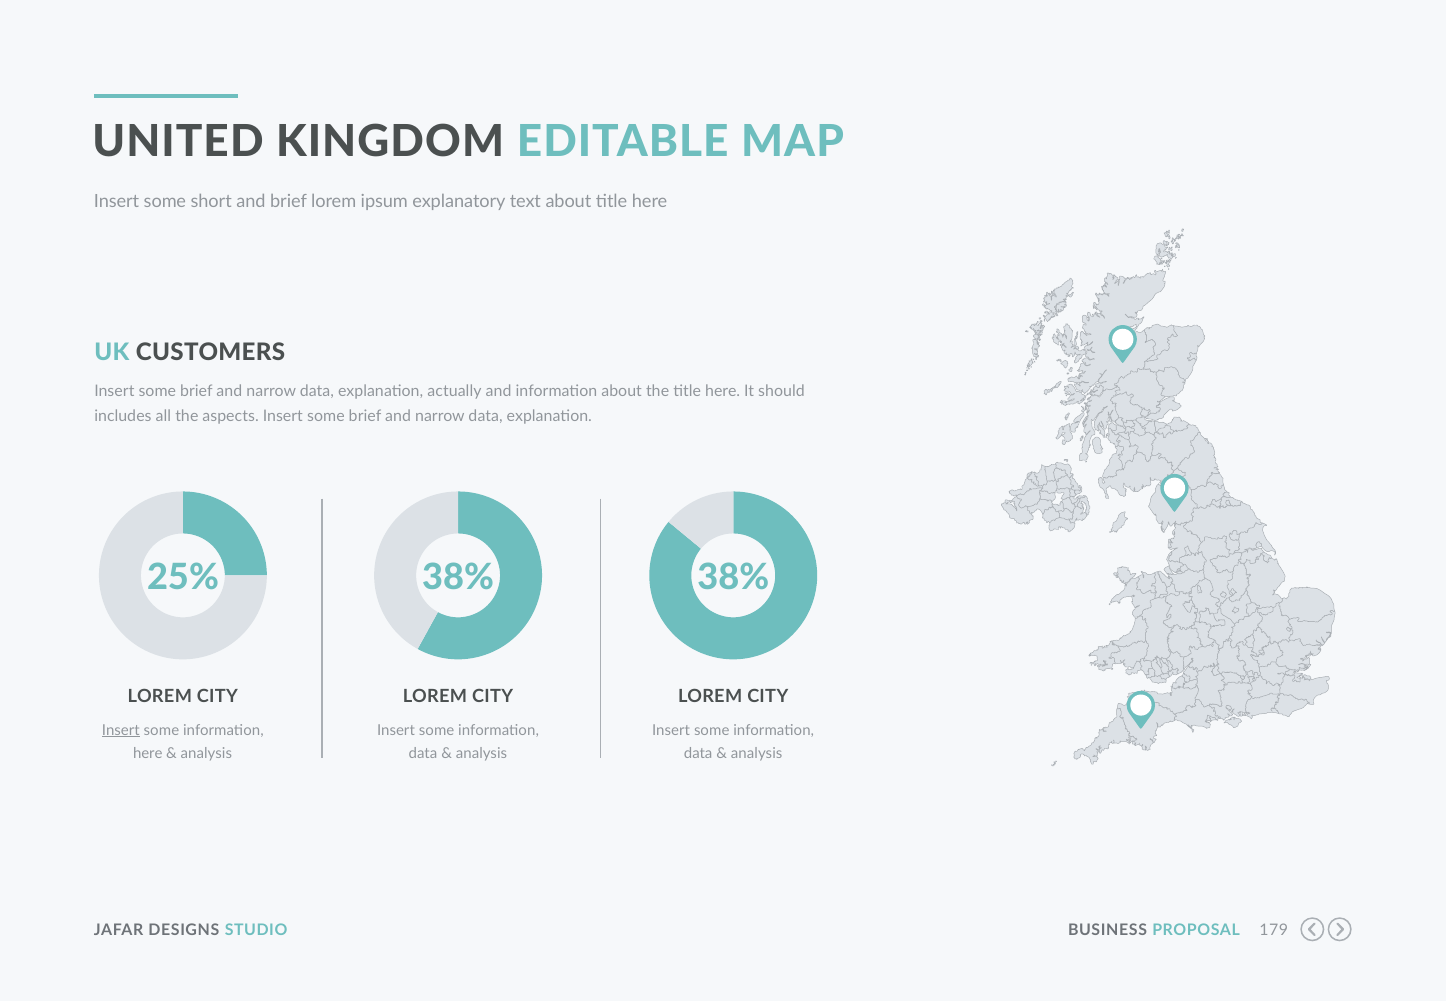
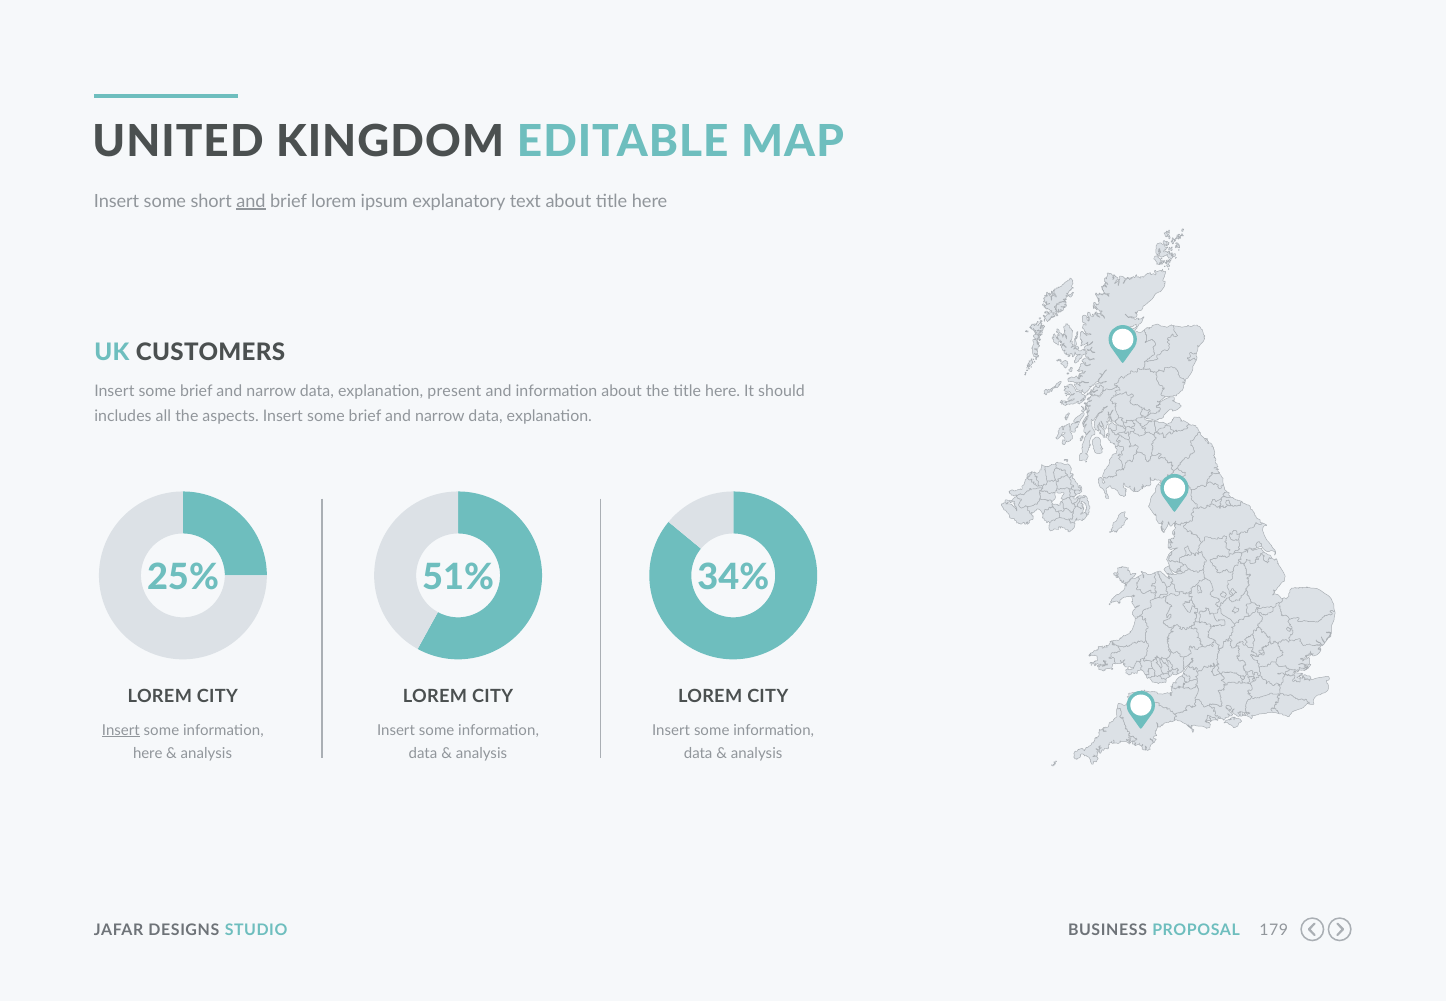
and at (251, 201) underline: none -> present
actually: actually -> present
38% at (458, 578): 38% -> 51%
38% at (733, 578): 38% -> 34%
